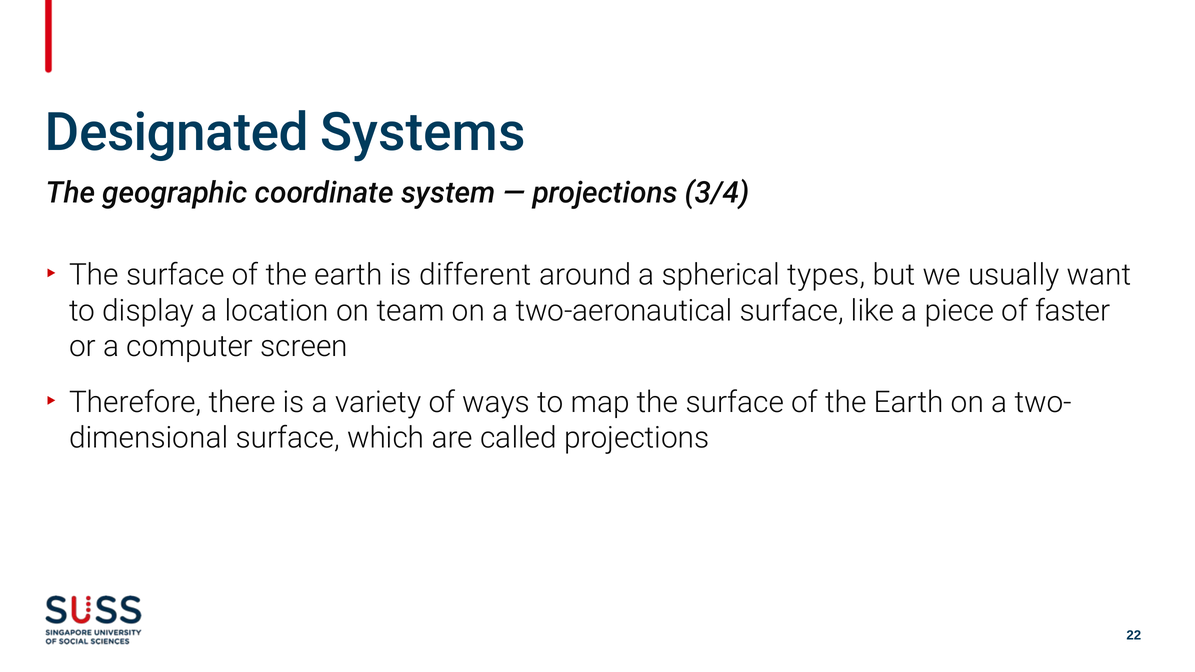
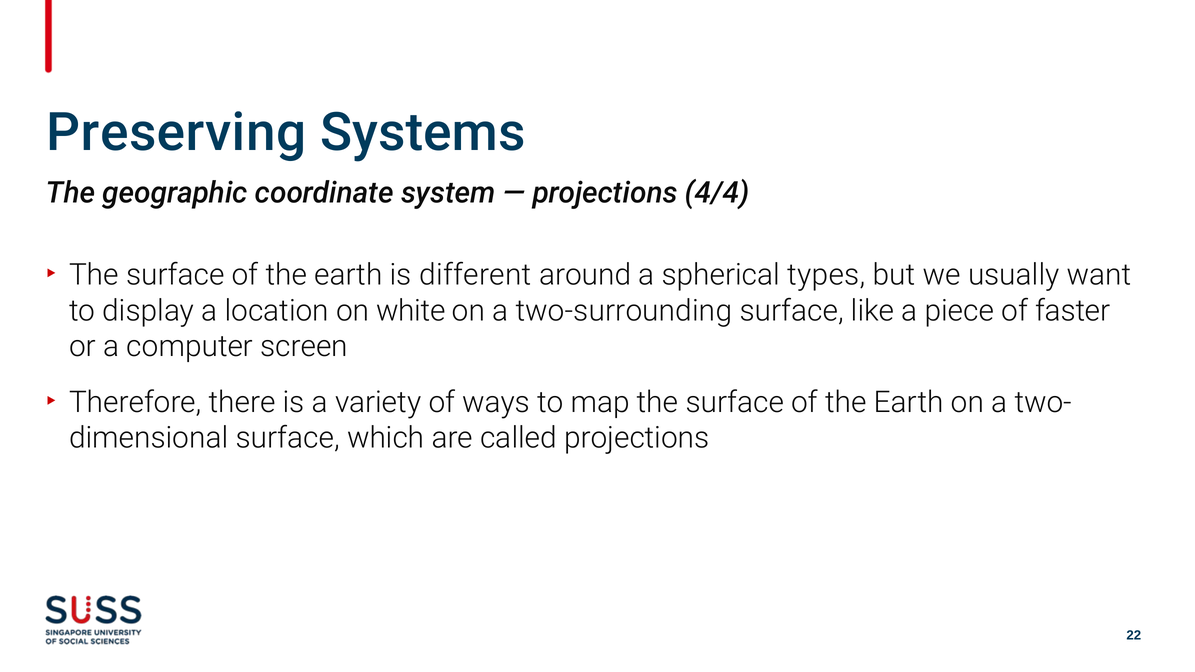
Designated: Designated -> Preserving
3/4: 3/4 -> 4/4
team: team -> white
two-aeronautical: two-aeronautical -> two-surrounding
